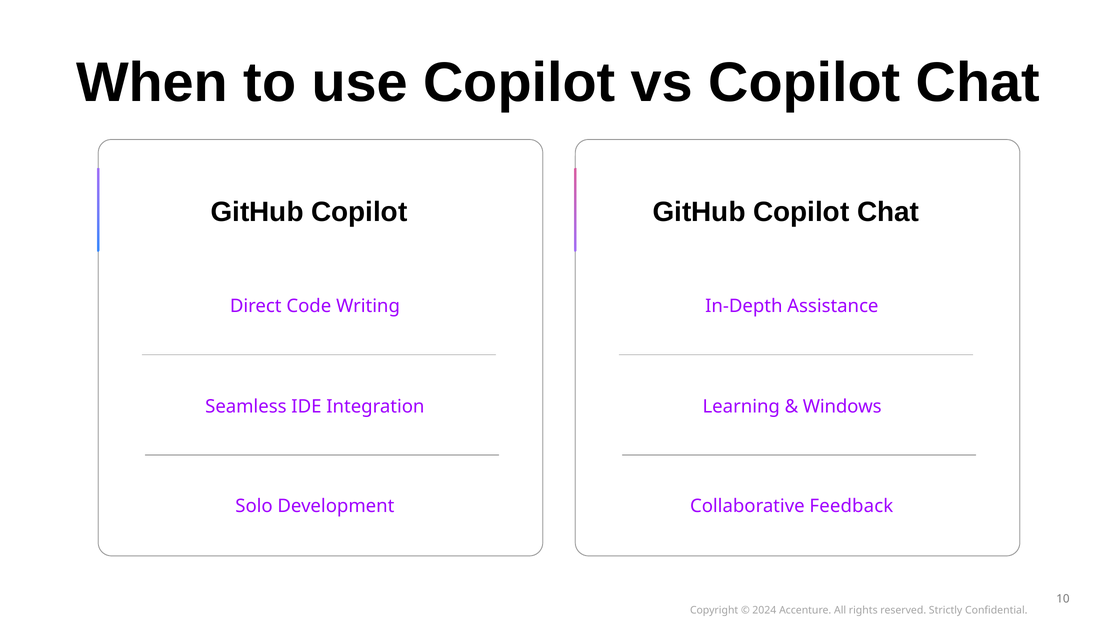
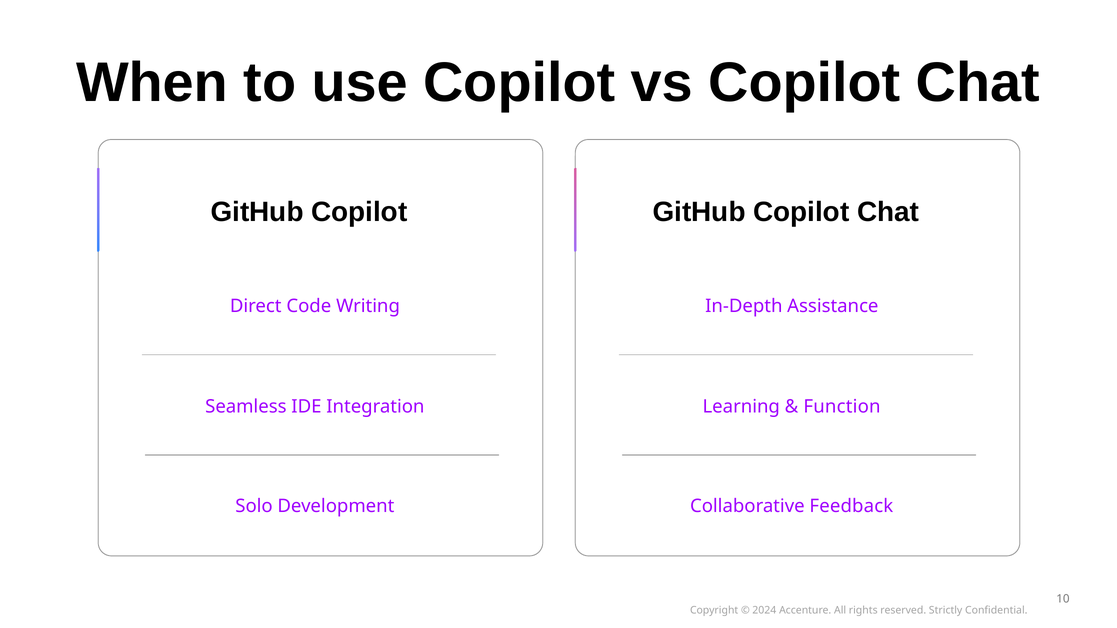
Windows: Windows -> Function
